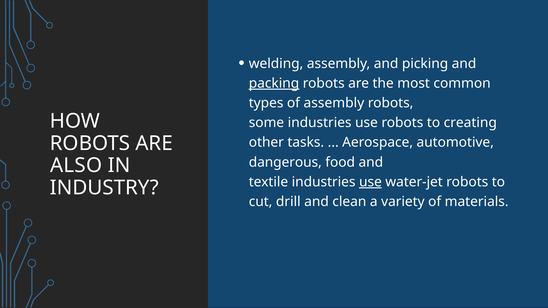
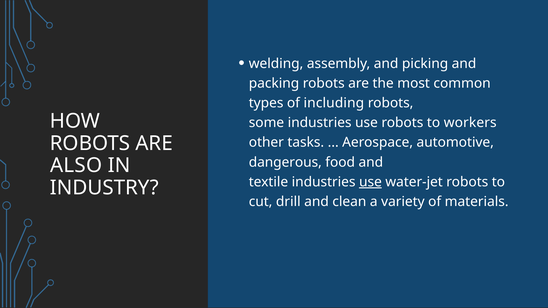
packing underline: present -> none
of assembly: assembly -> including
creating: creating -> workers
